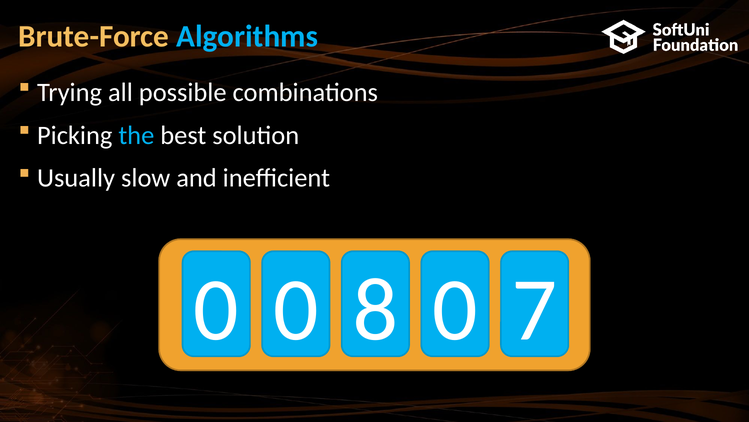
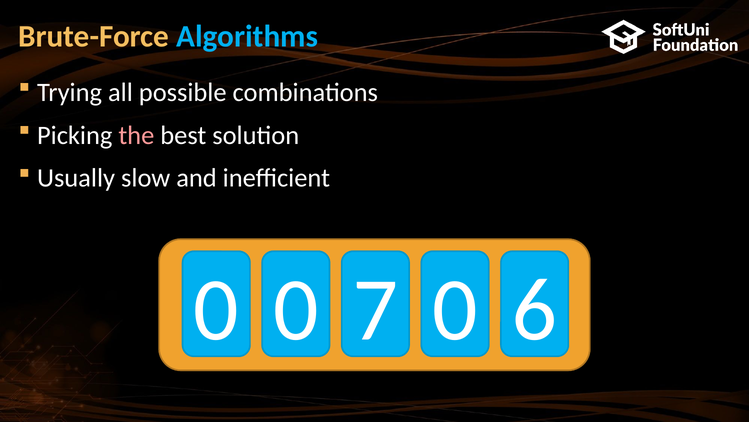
the colour: light blue -> pink
8: 8 -> 7
7: 7 -> 6
